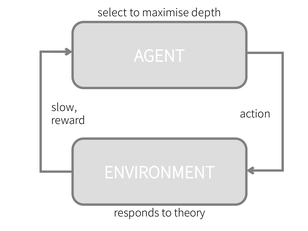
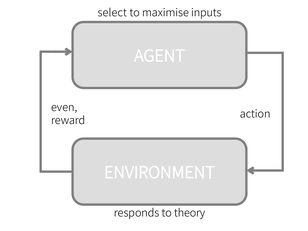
depth: depth -> inputs
slow: slow -> even
